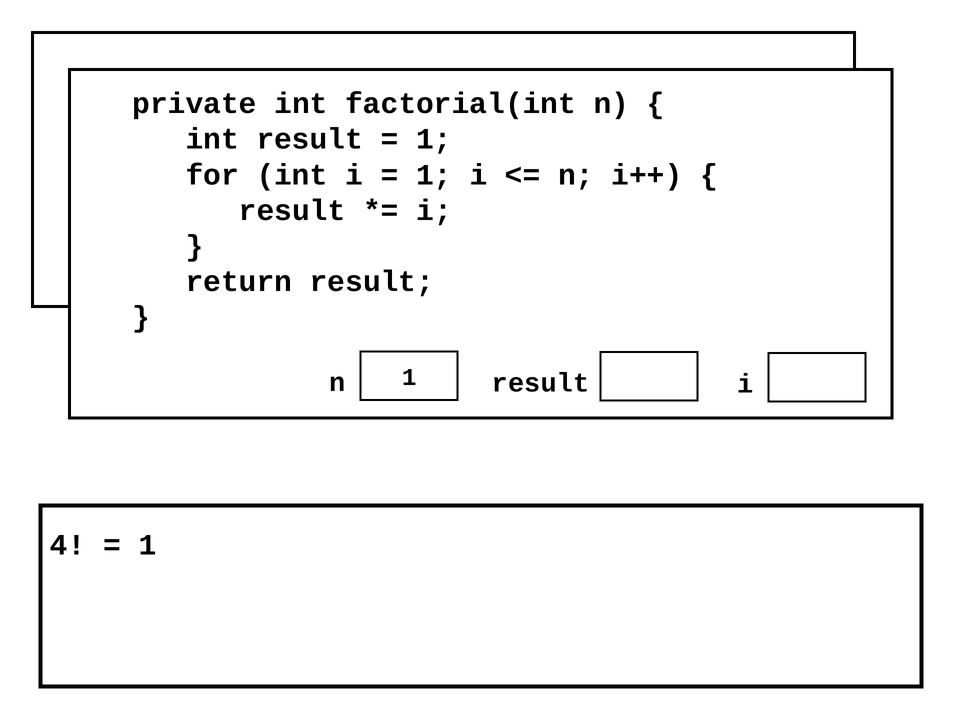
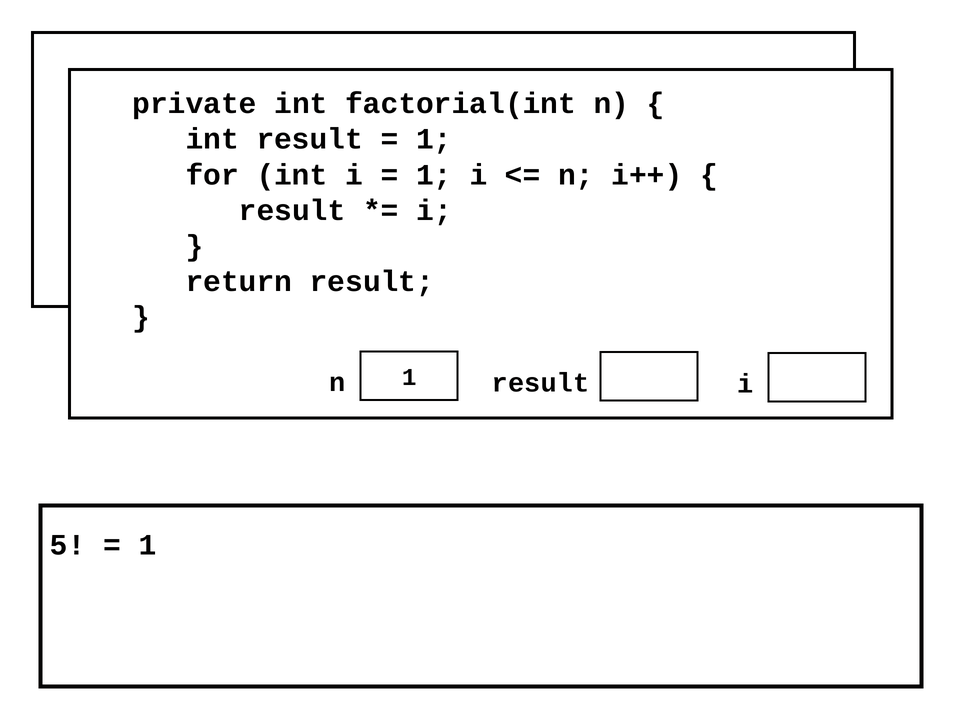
4: 4 -> 5
